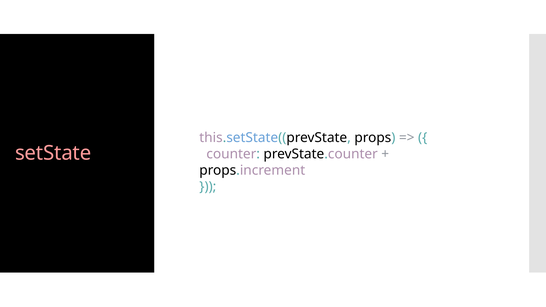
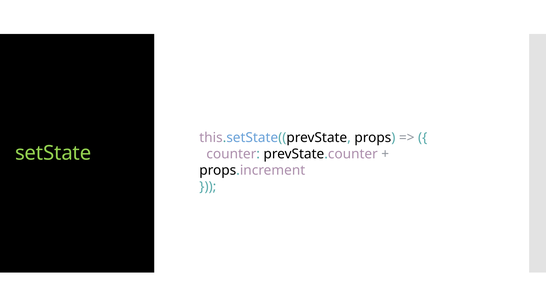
setState colour: pink -> light green
